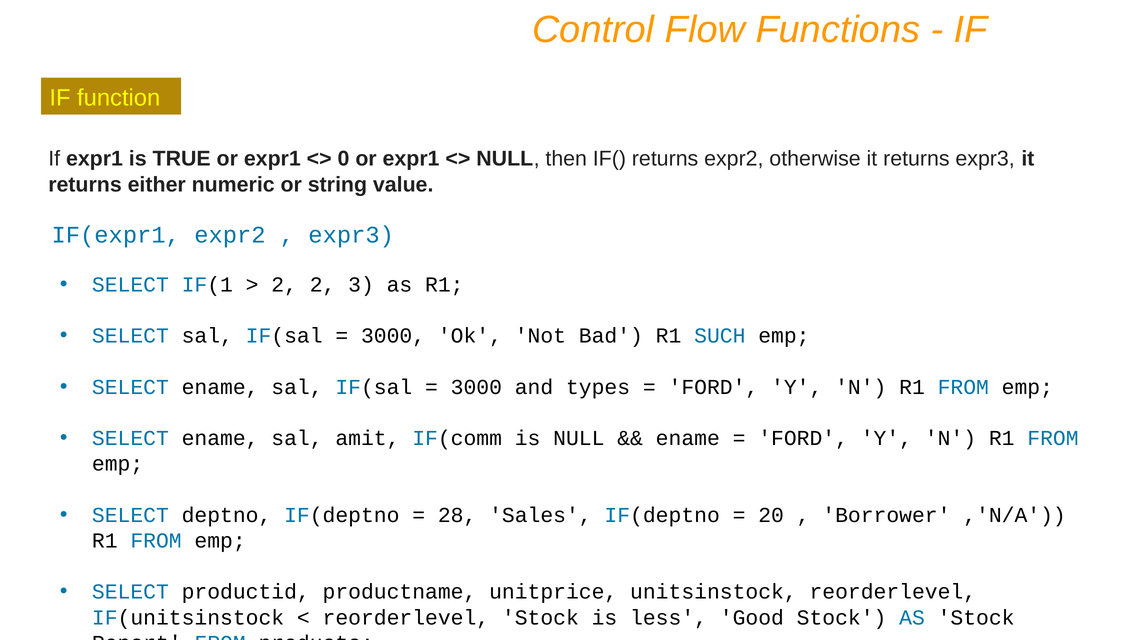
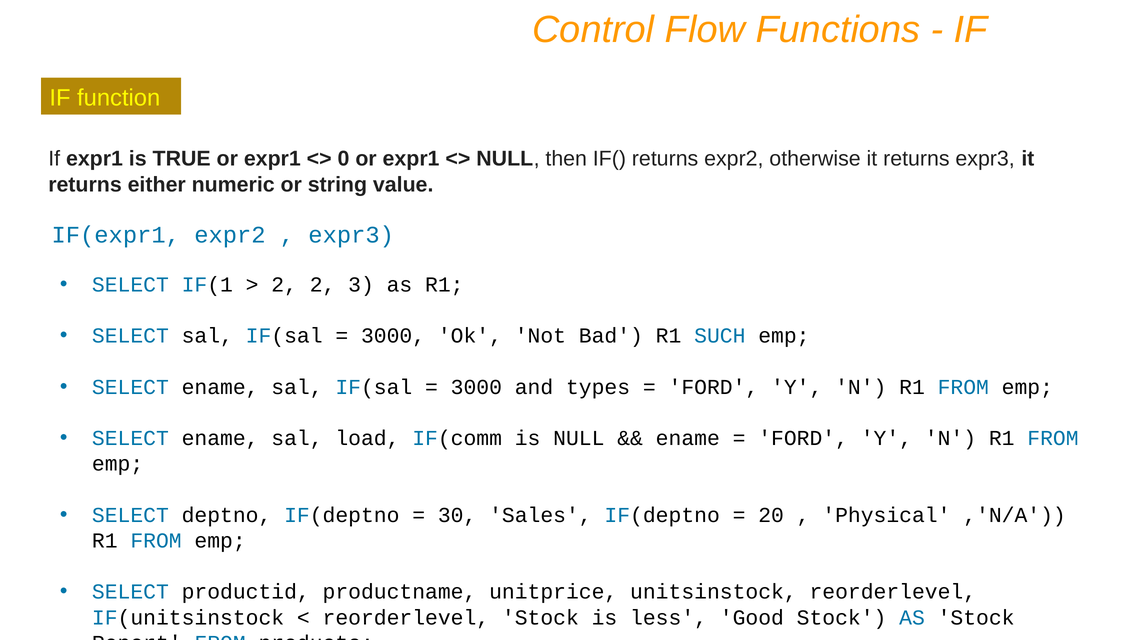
amit: amit -> load
28: 28 -> 30
Borrower: Borrower -> Physical
